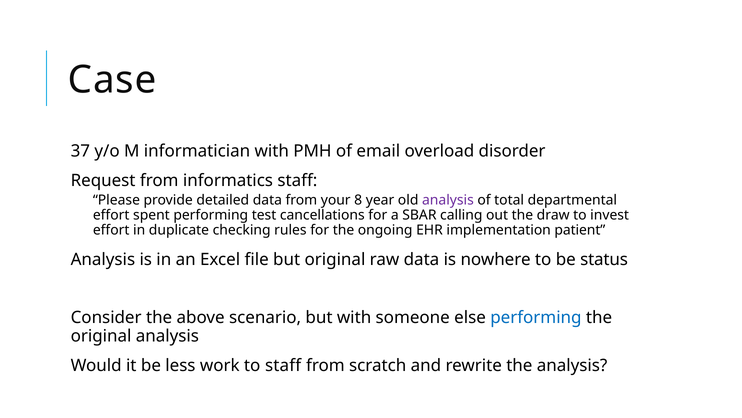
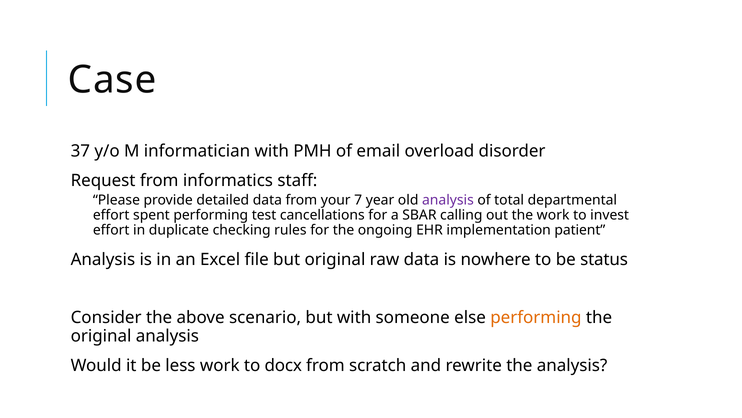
8: 8 -> 7
the draw: draw -> work
performing at (536, 317) colour: blue -> orange
to staff: staff -> docx
